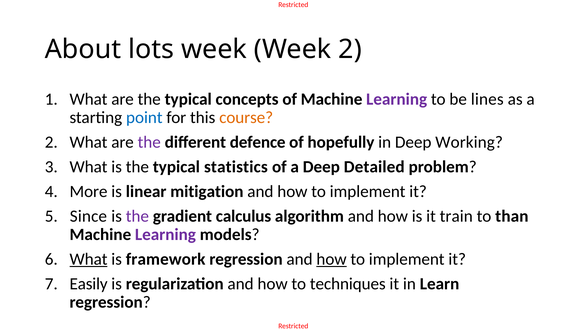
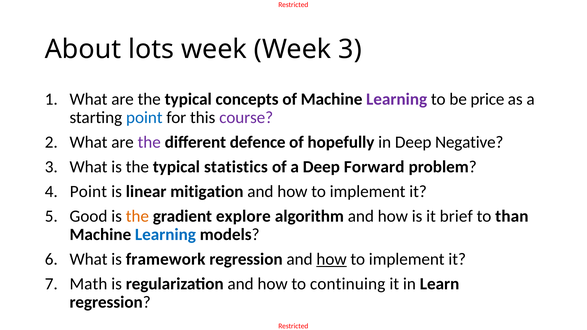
Week 2: 2 -> 3
lines: lines -> price
course colour: orange -> purple
Working: Working -> Negative
Detailed: Detailed -> Forward
More at (89, 192): More -> Point
Since: Since -> Good
the at (137, 216) colour: purple -> orange
calculus: calculus -> explore
train: train -> brief
Learning at (165, 235) colour: purple -> blue
What at (89, 259) underline: present -> none
Easily: Easily -> Math
techniques: techniques -> continuing
